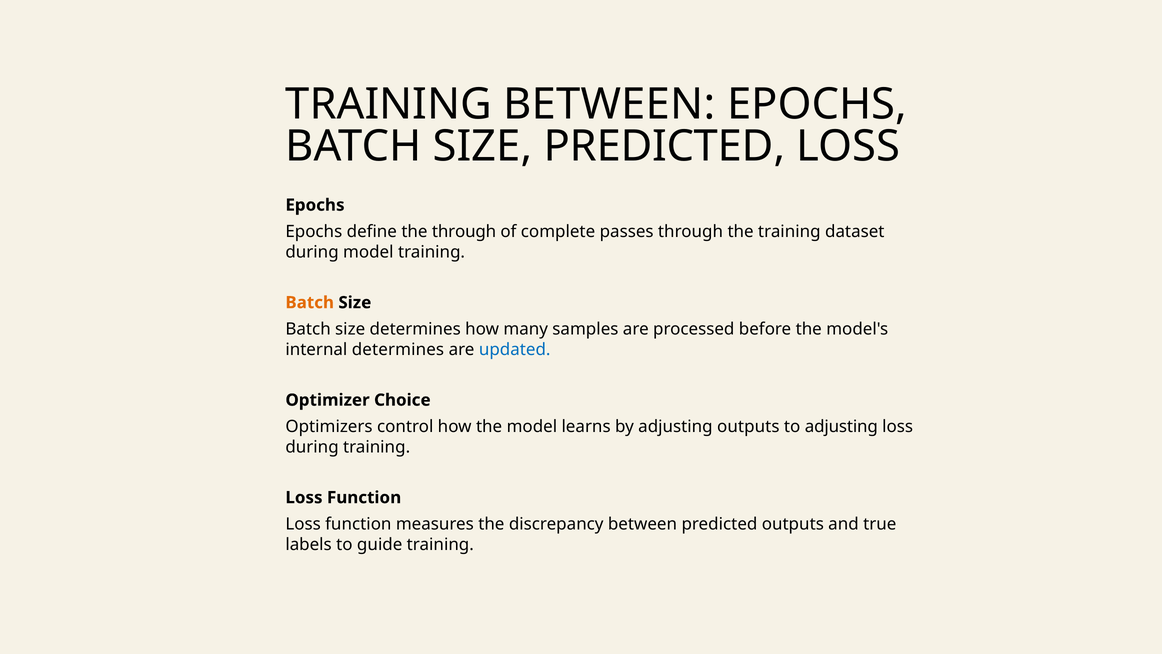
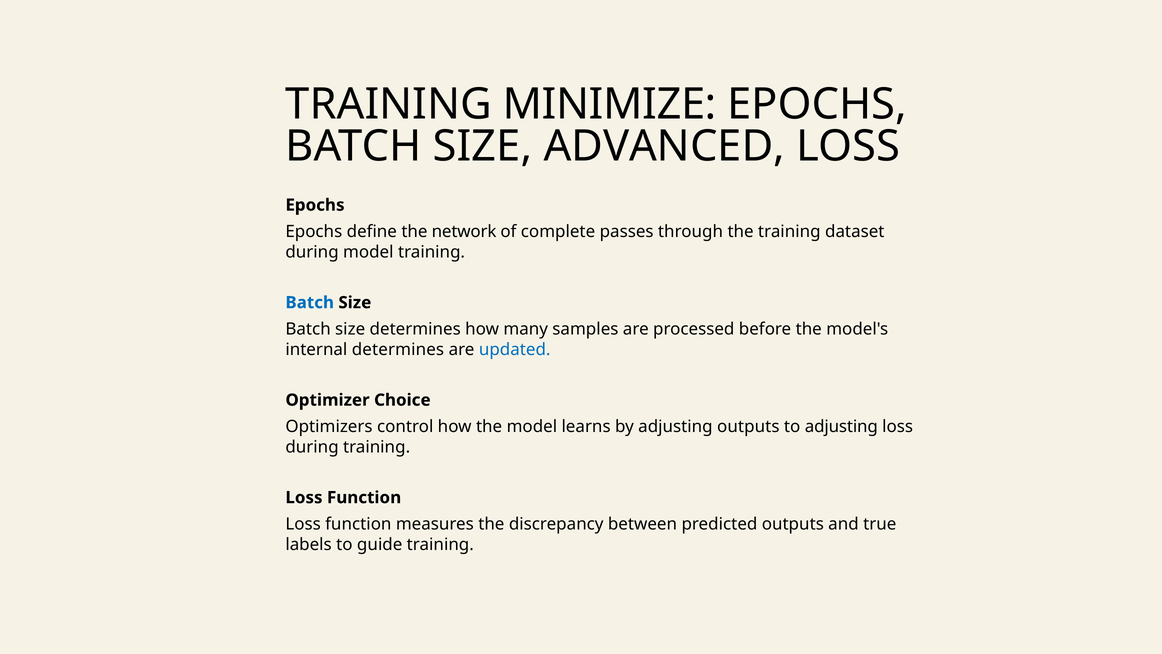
TRAINING BETWEEN: BETWEEN -> MINIMIZE
SIZE PREDICTED: PREDICTED -> ADVANCED
the through: through -> network
Batch at (310, 302) colour: orange -> blue
